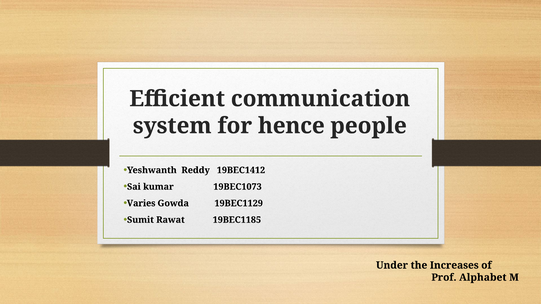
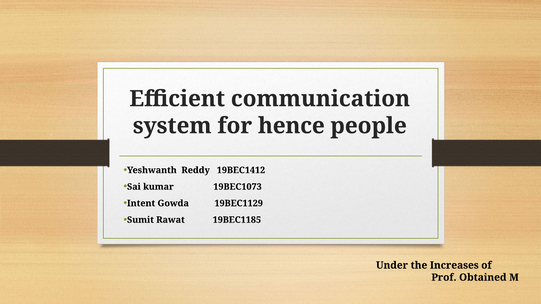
Varies: Varies -> Intent
Alphabet: Alphabet -> Obtained
